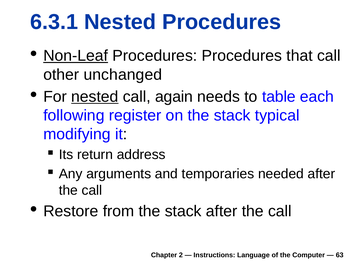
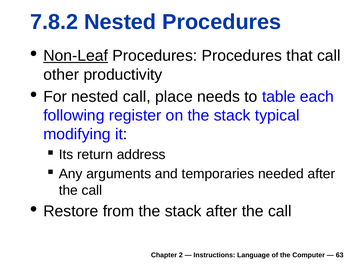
6.3.1: 6.3.1 -> 7.8.2
unchanged: unchanged -> productivity
nested at (95, 97) underline: present -> none
again: again -> place
